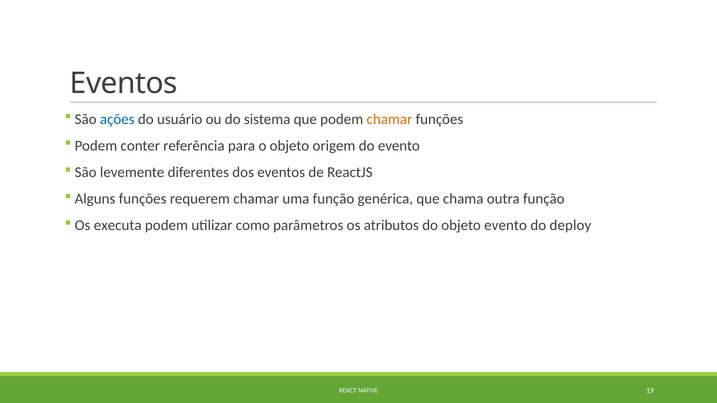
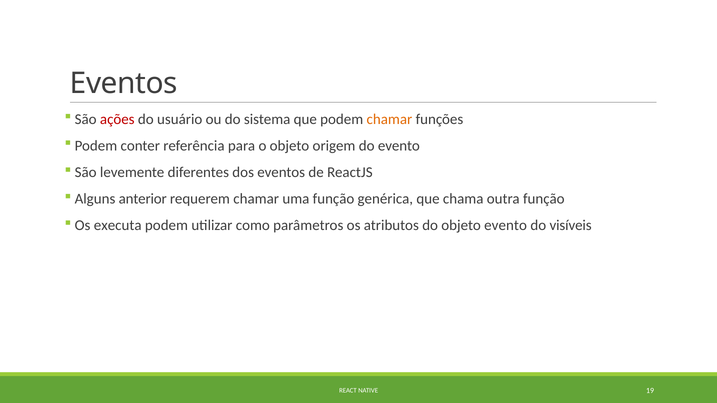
ações colour: blue -> red
Alguns funções: funções -> anterior
deploy: deploy -> visíveis
